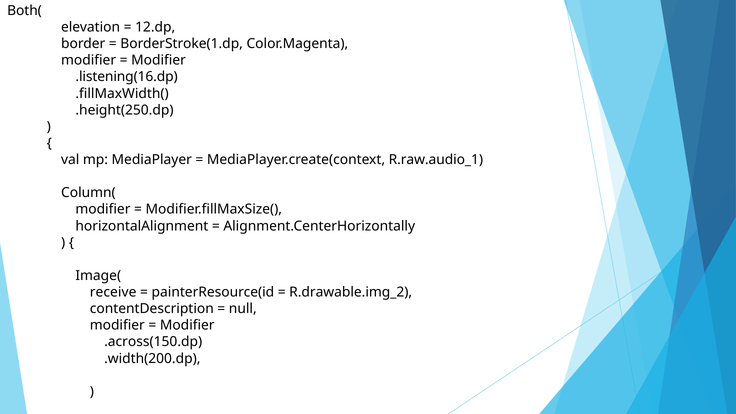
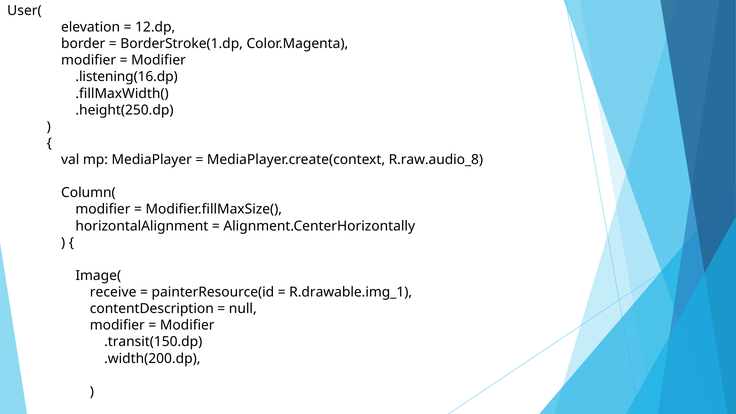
Both(: Both( -> User(
R.raw.audio_1: R.raw.audio_1 -> R.raw.audio_8
R.drawable.img_2: R.drawable.img_2 -> R.drawable.img_1
.across(150.dp: .across(150.dp -> .transit(150.dp
